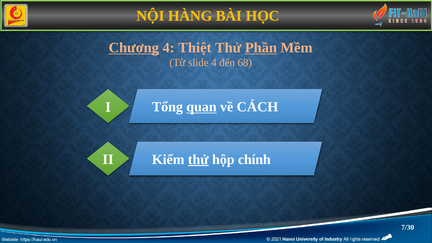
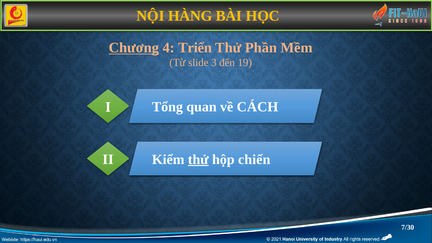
Thiệt: Thiệt -> Triển
Phần underline: present -> none
slide 4: 4 -> 3
68: 68 -> 19
quan underline: present -> none
chính: chính -> chiến
